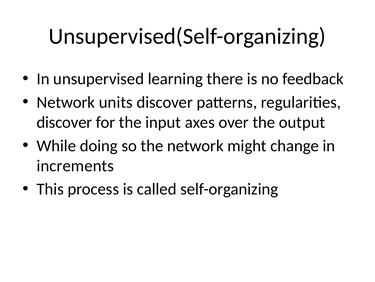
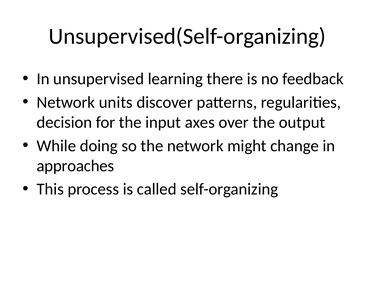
discover at (64, 122): discover -> decision
increments: increments -> approaches
